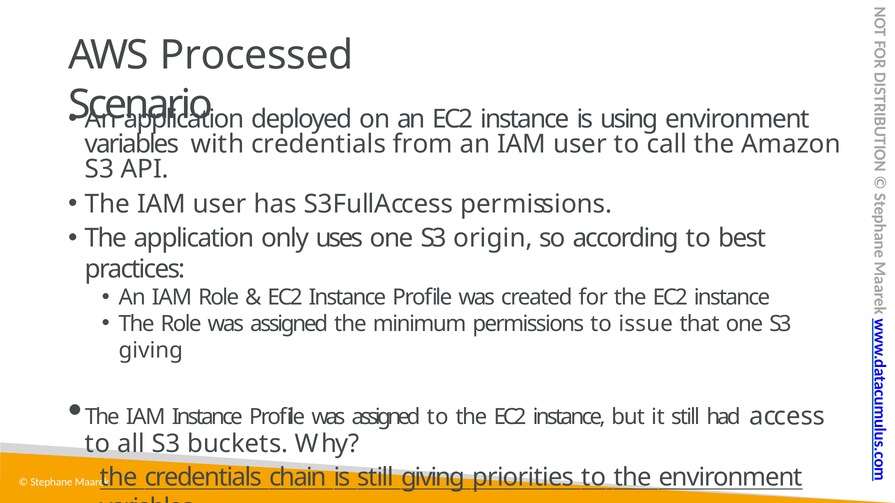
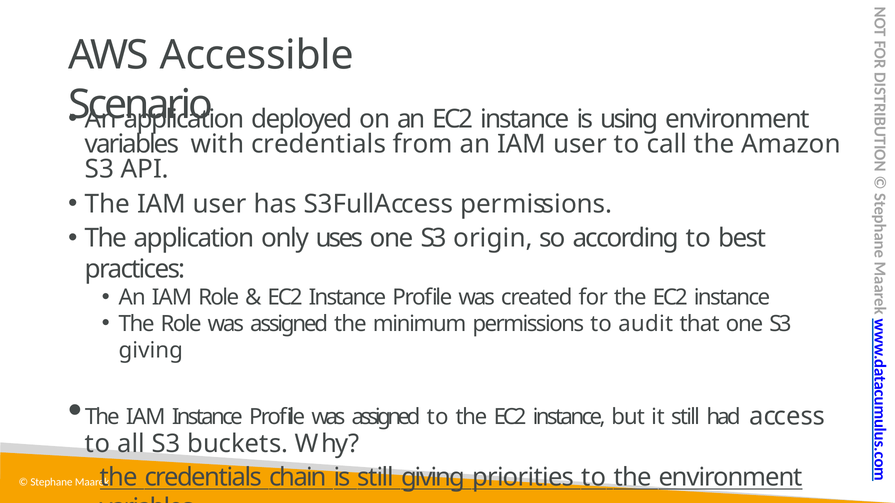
Processed: Processed -> Accessible
issue: issue -> audit
